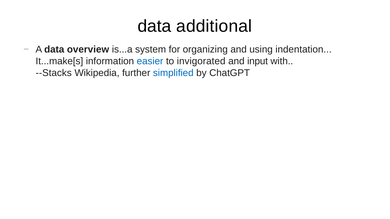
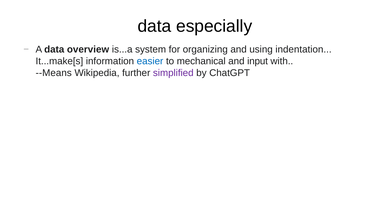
additional: additional -> especially
invigorated: invigorated -> mechanical
--Stacks: --Stacks -> --Means
simplified colour: blue -> purple
